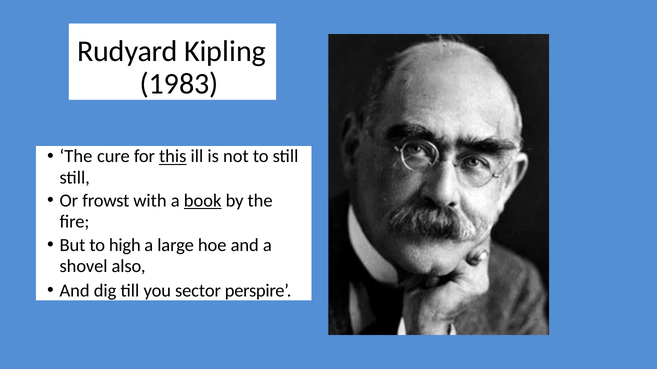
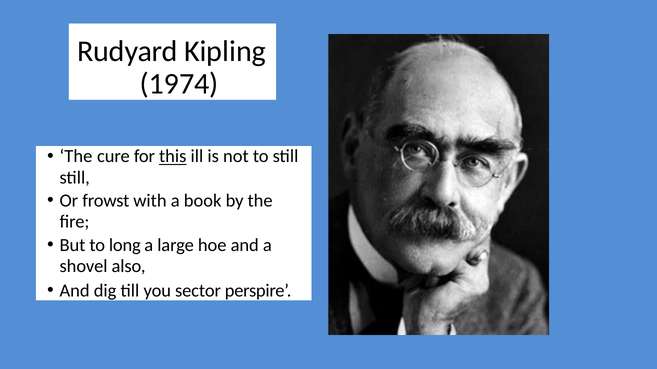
1983: 1983 -> 1974
book underline: present -> none
high: high -> long
